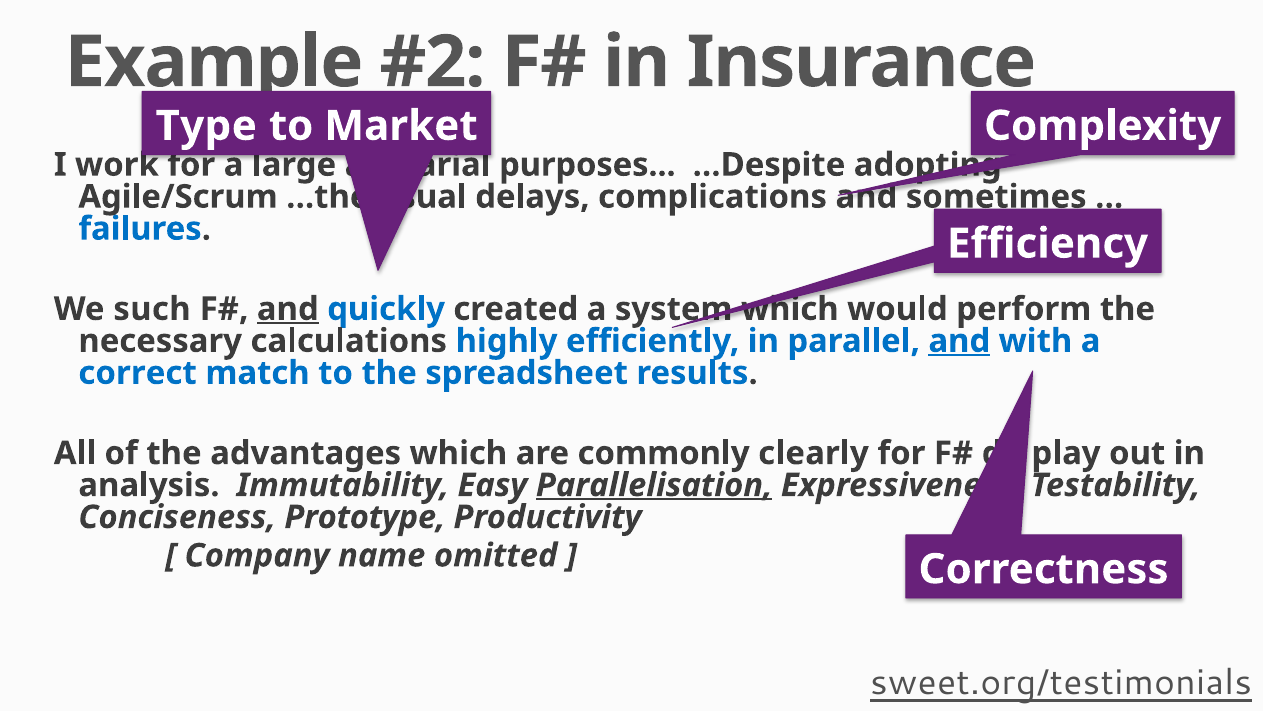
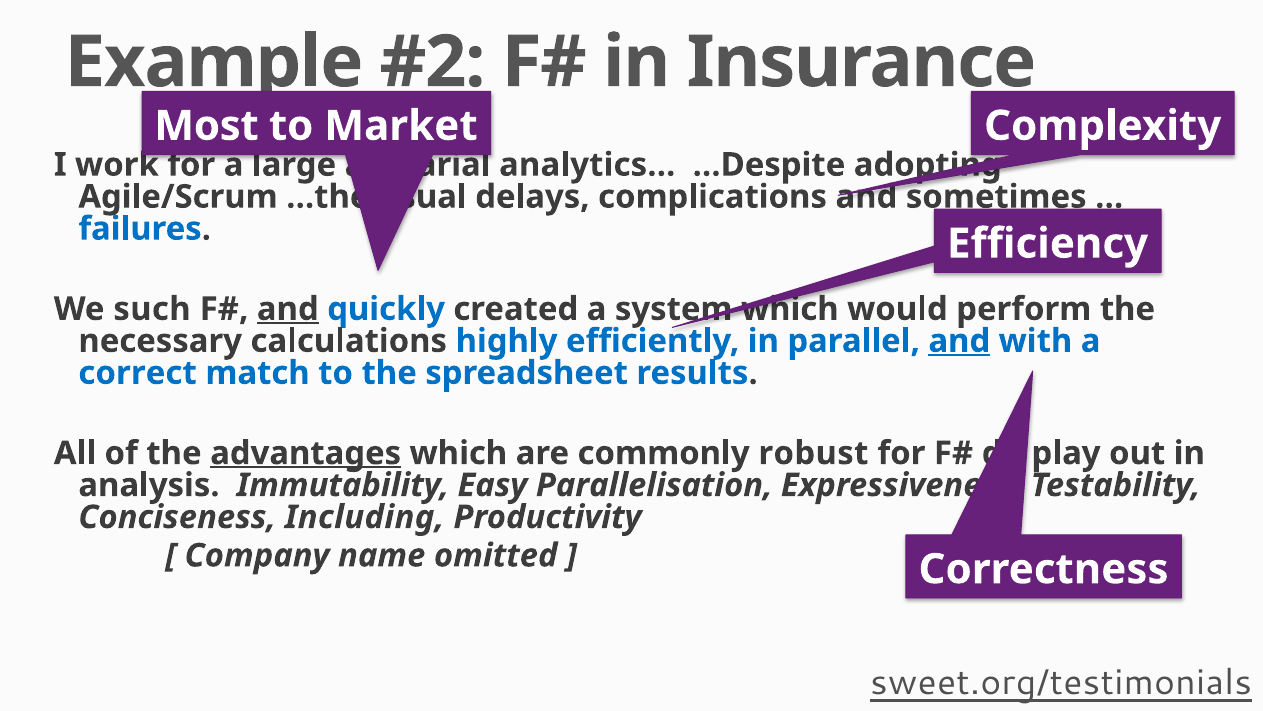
Type: Type -> Most
purposes: purposes -> analytics
advantages underline: none -> present
clearly: clearly -> robust
Parallelisation underline: present -> none
Prototype: Prototype -> Including
